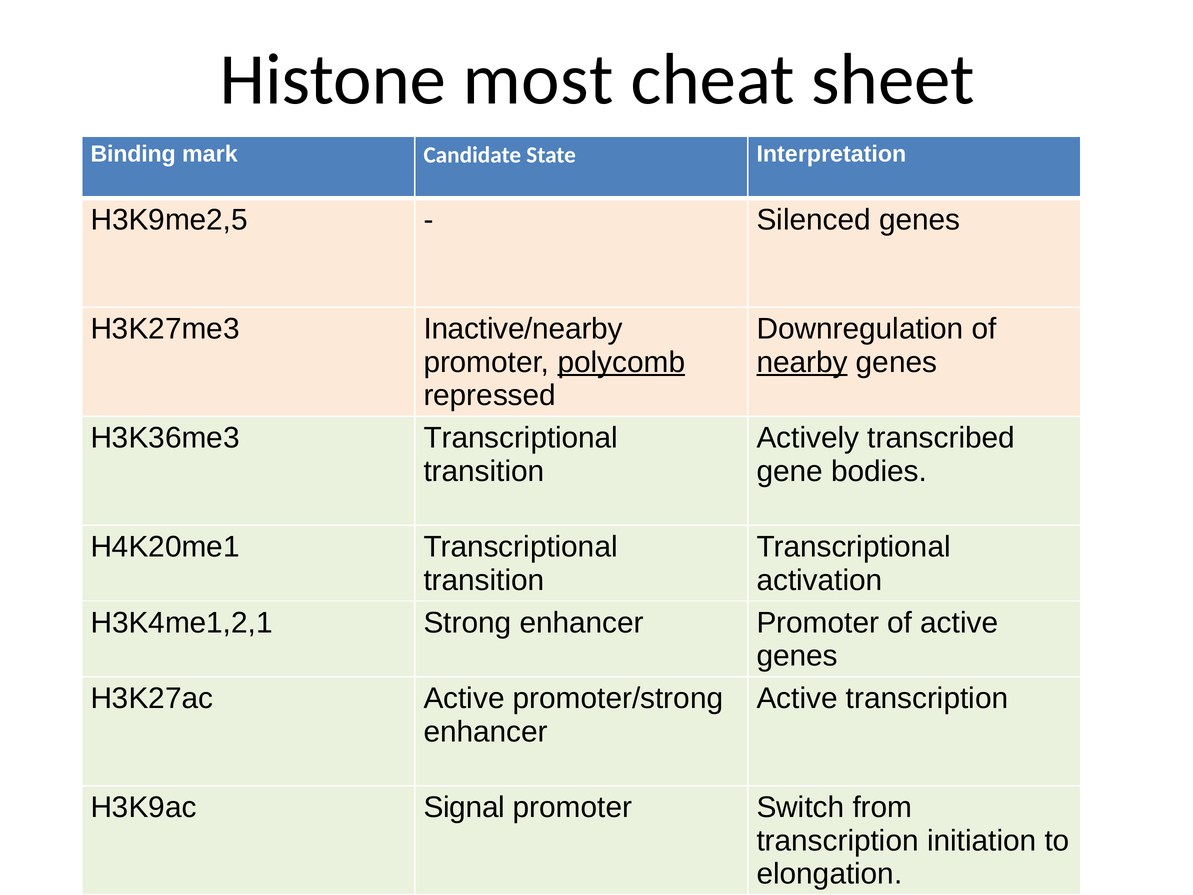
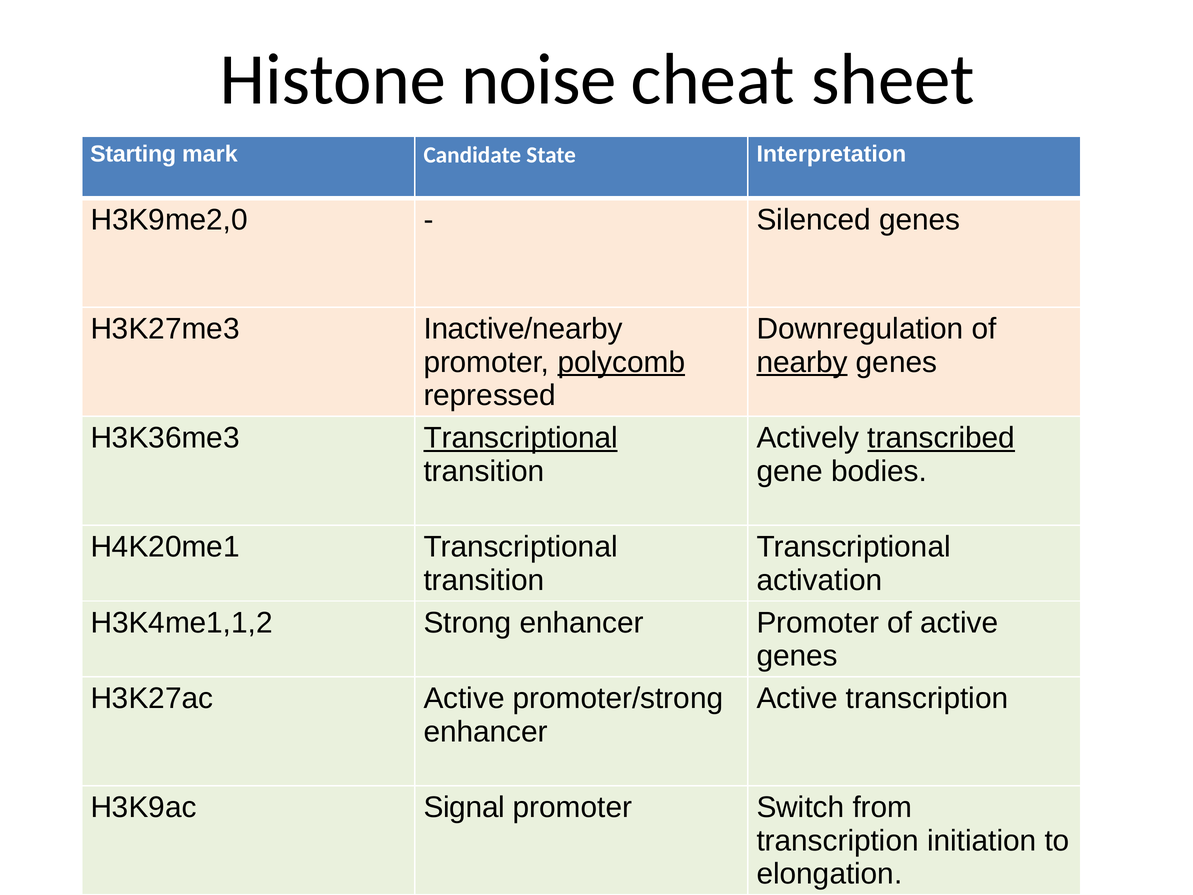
most: most -> noise
Binding: Binding -> Starting
H3K9me2,5: H3K9me2,5 -> H3K9me2,0
Transcriptional at (521, 438) underline: none -> present
transcribed underline: none -> present
H3K4me1,2,1: H3K4me1,2,1 -> H3K4me1,1,2
